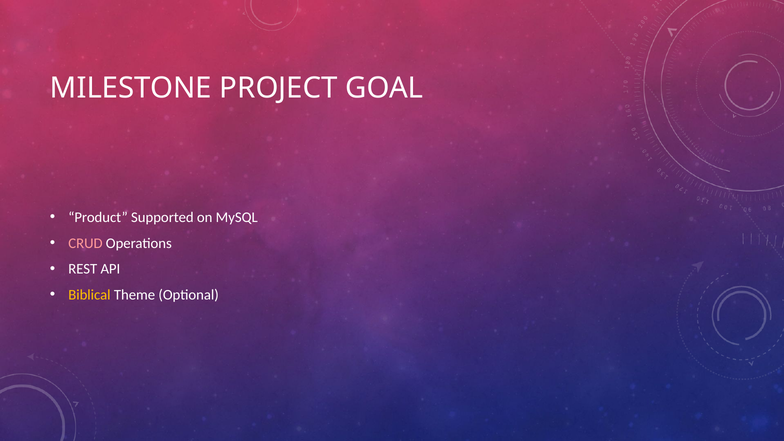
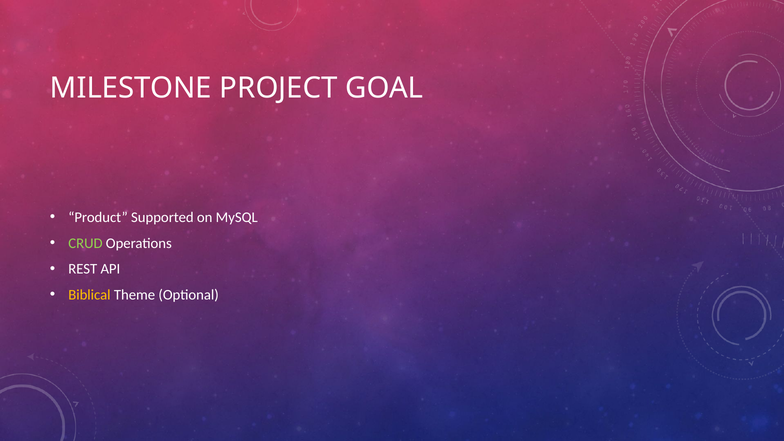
CRUD colour: pink -> light green
